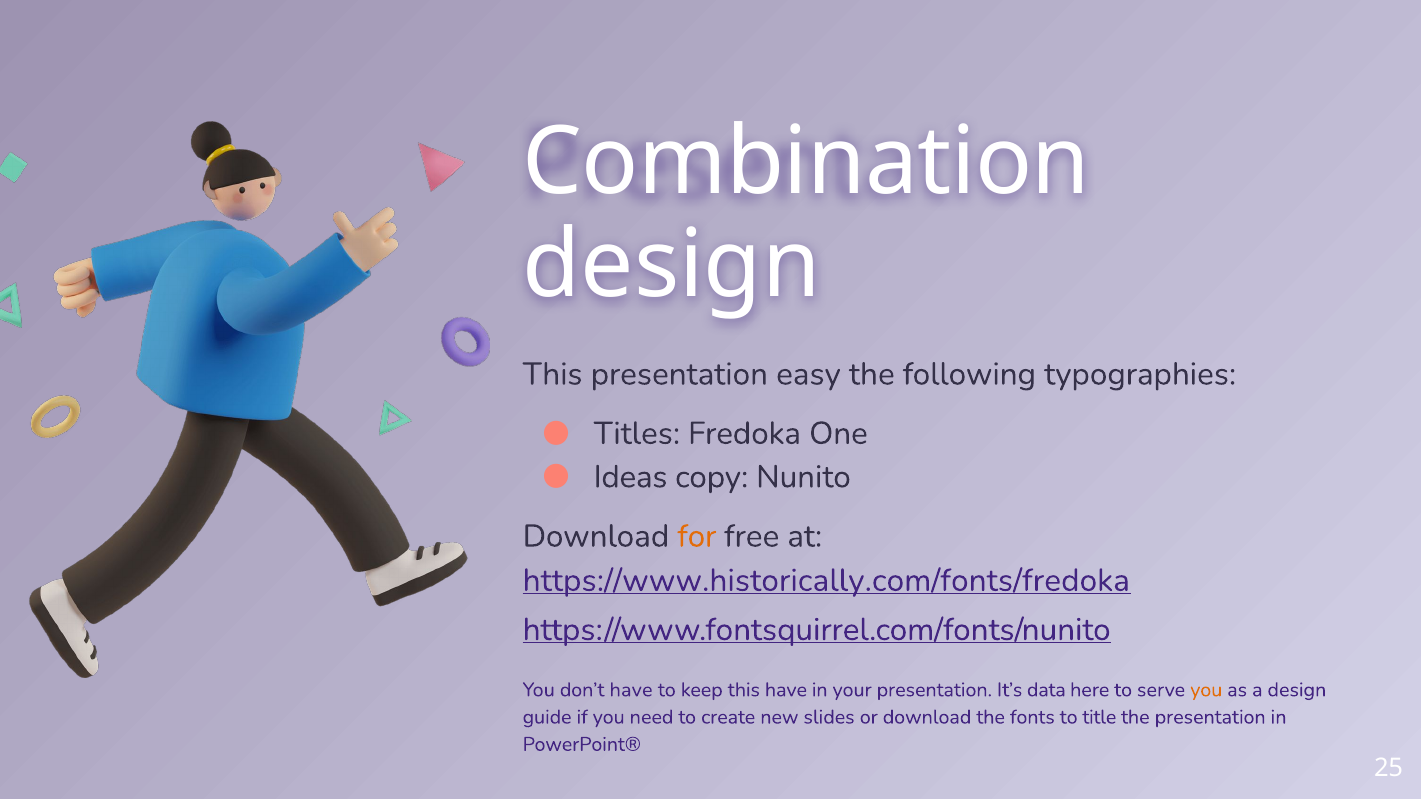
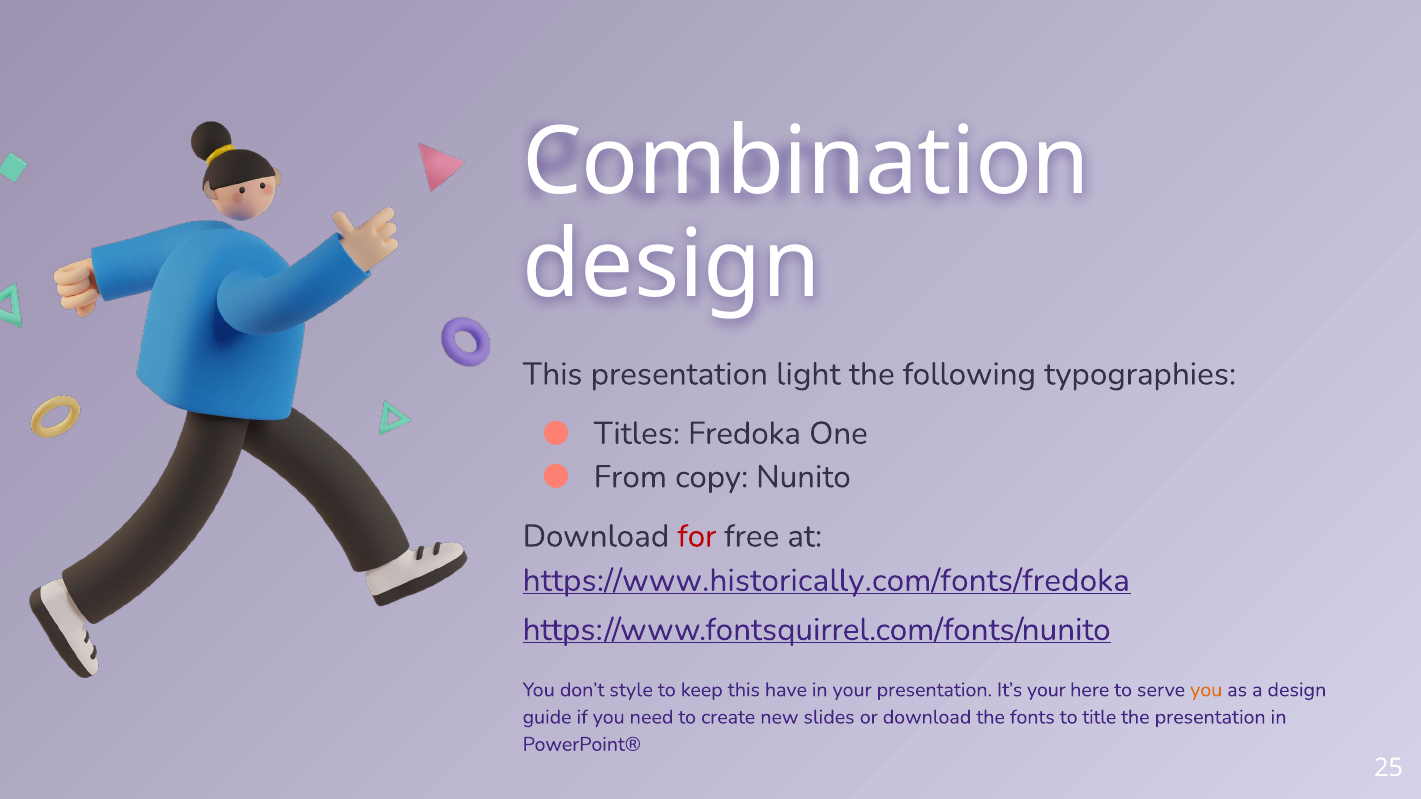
easy: easy -> light
Ideas: Ideas -> From
for colour: orange -> red
don’t have: have -> style
It’s data: data -> your
